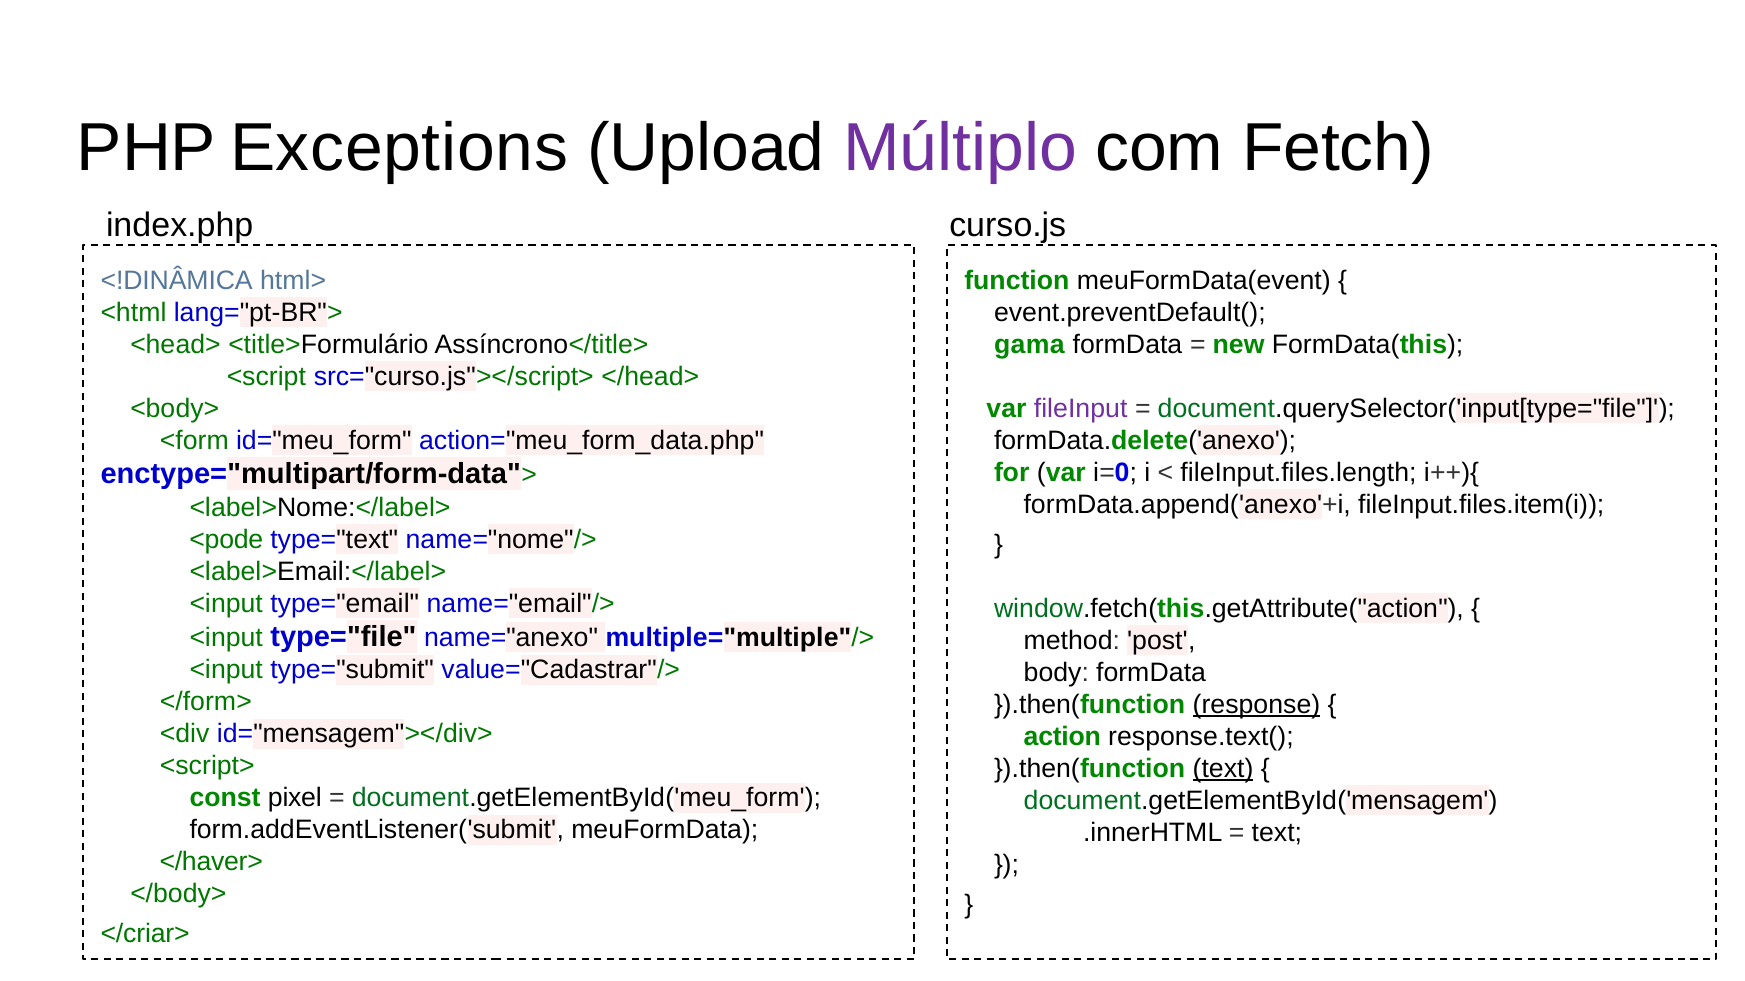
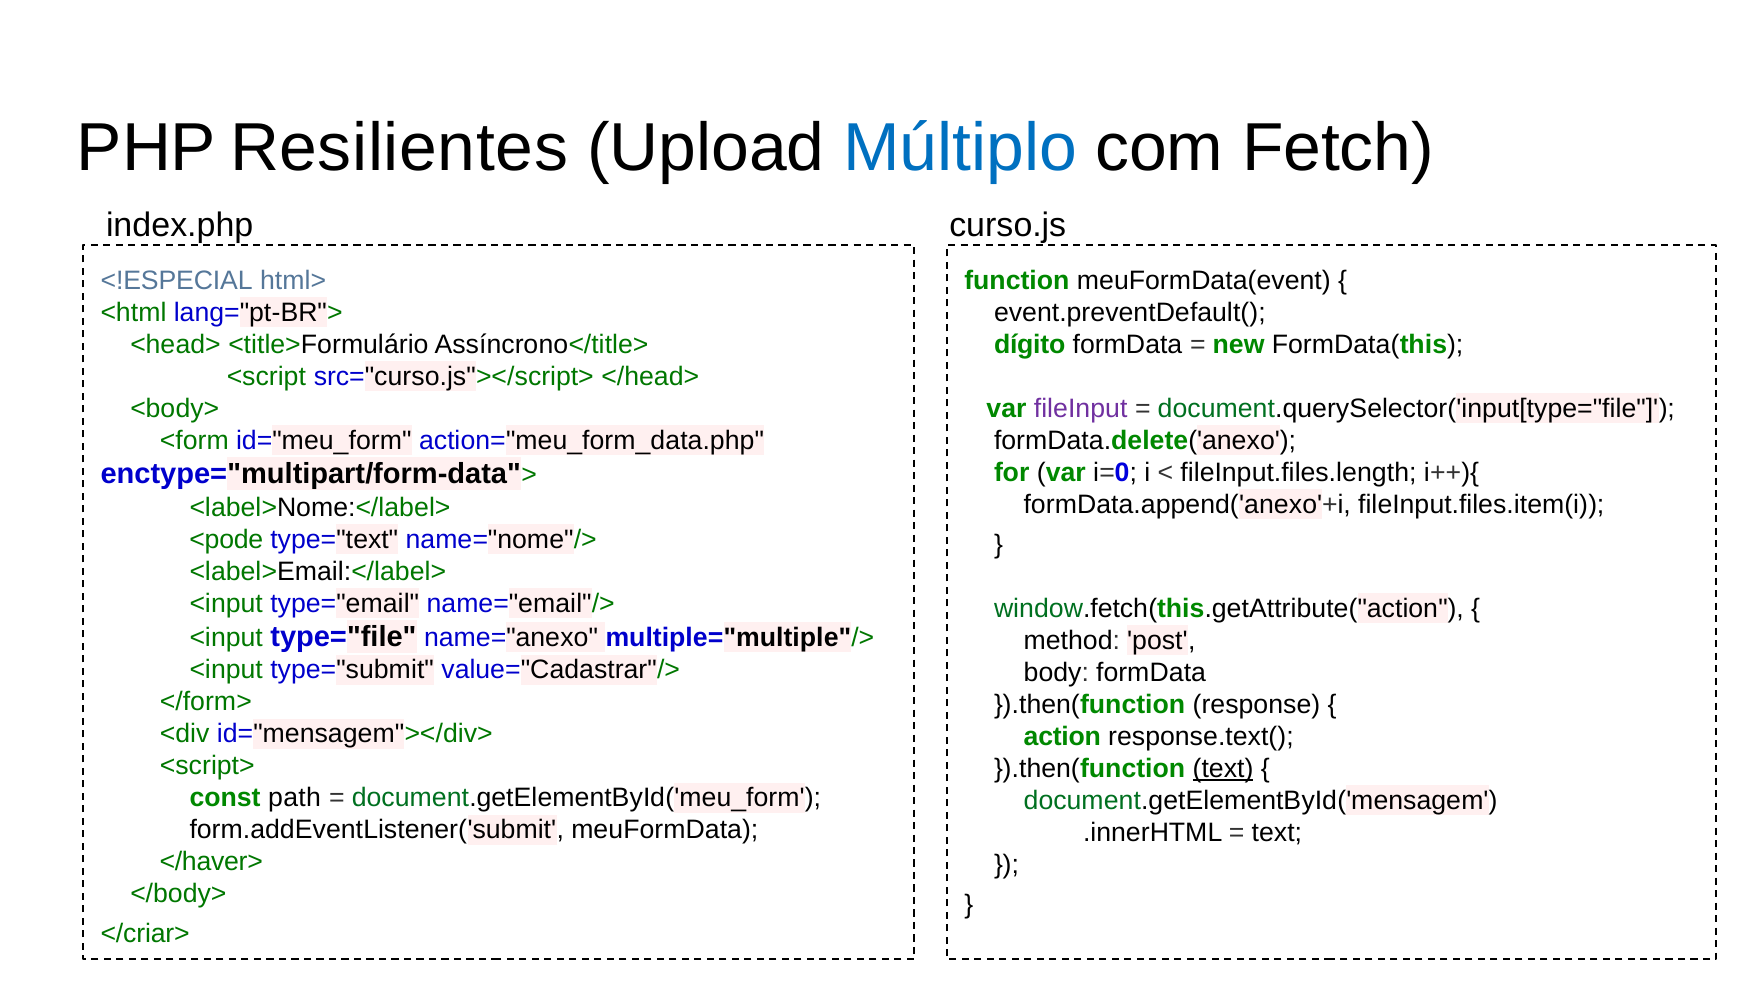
Exceptions: Exceptions -> Resilientes
Múltiplo colour: purple -> blue
<!DINÂMICA: <!DINÂMICA -> <!ESPECIAL
gama: gama -> dígito
response underline: present -> none
pixel: pixel -> path
